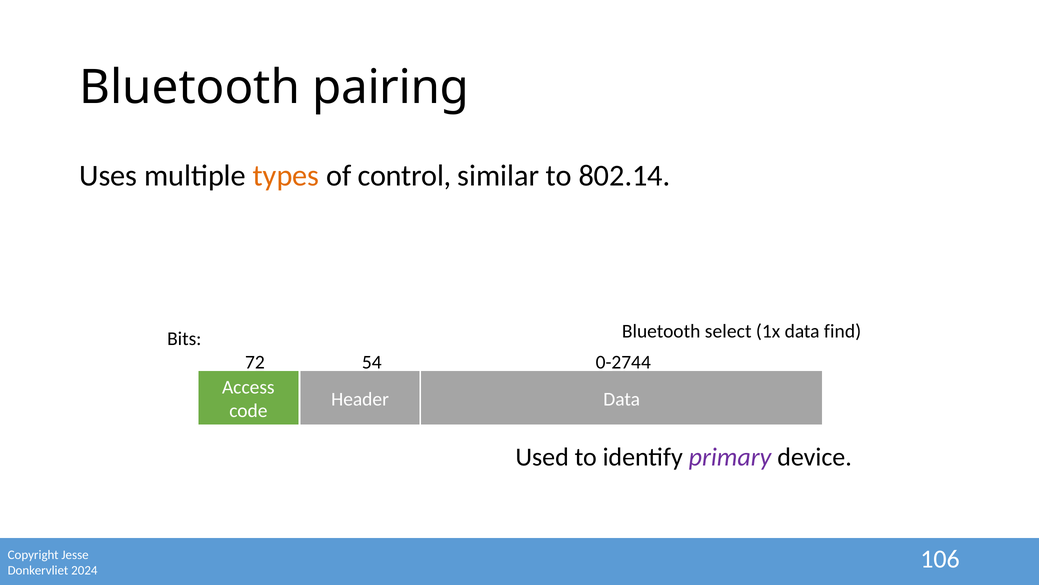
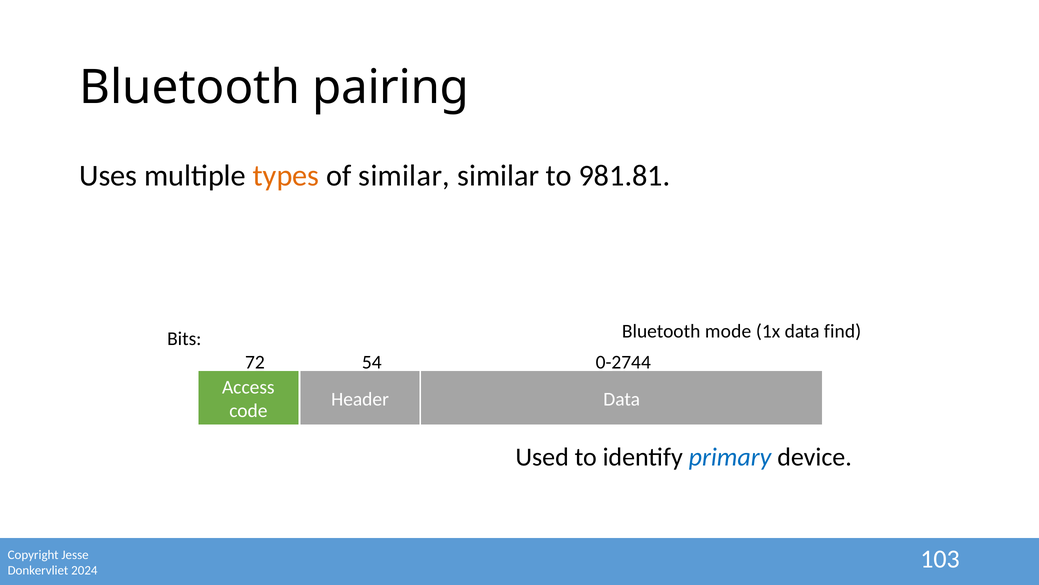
of control: control -> similar
802.14: 802.14 -> 981.81
select: select -> mode
primary colour: purple -> blue
106: 106 -> 103
